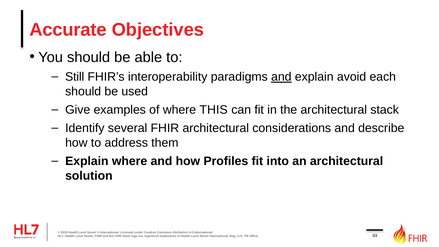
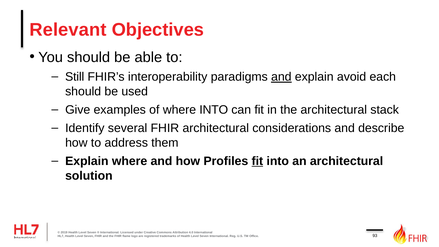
Accurate: Accurate -> Relevant
where THIS: THIS -> INTO
fit at (257, 161) underline: none -> present
